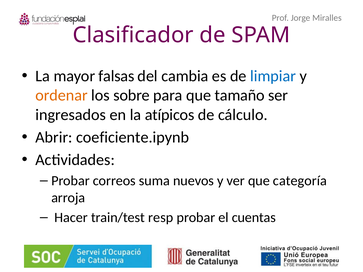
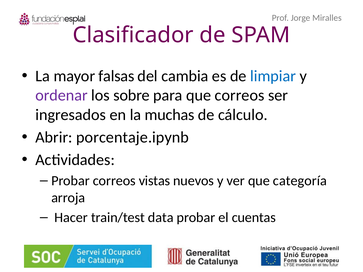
ordenar colour: orange -> purple
que tamaño: tamaño -> correos
atípicos: atípicos -> muchas
coeficiente.ipynb: coeficiente.ipynb -> porcentaje.ipynb
suma: suma -> vistas
resp: resp -> data
